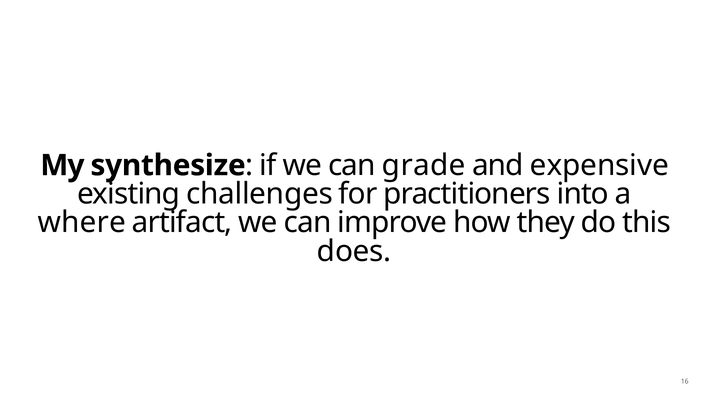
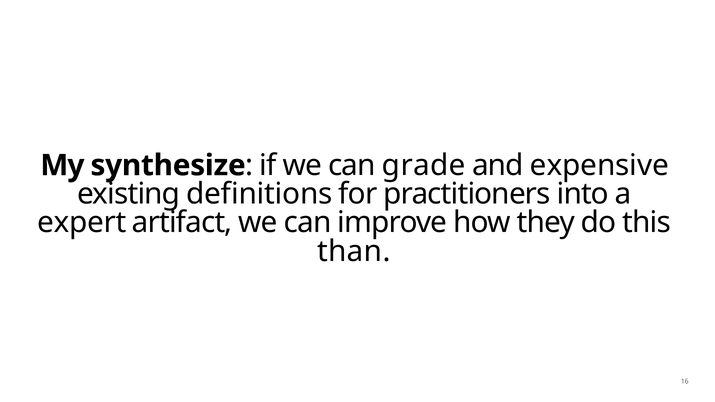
challenges: challenges -> definitions
where: where -> expert
does: does -> than
